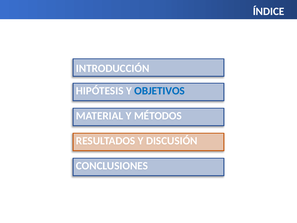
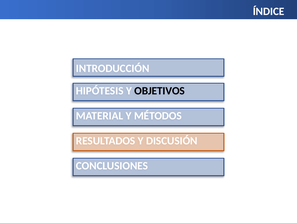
OBJETIVOS colour: blue -> black
